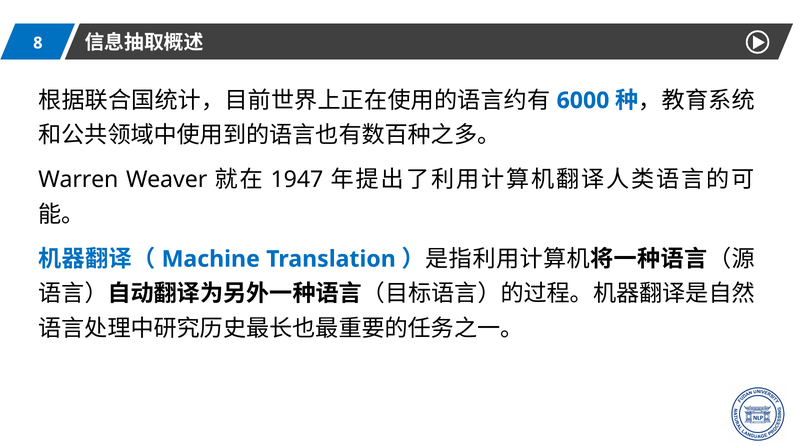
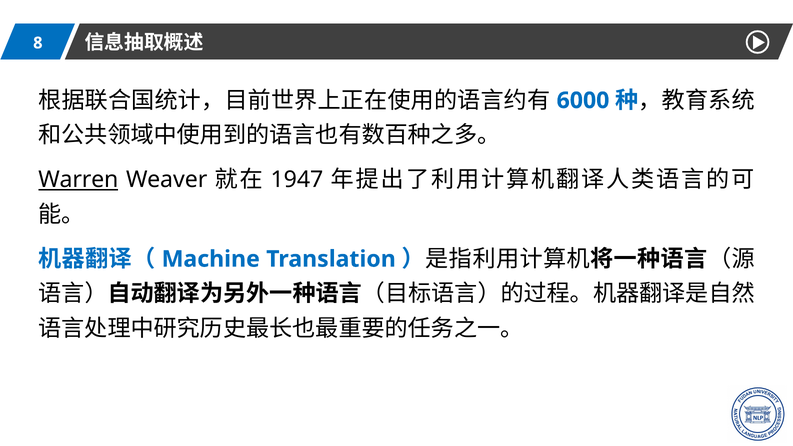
Warren underline: none -> present
